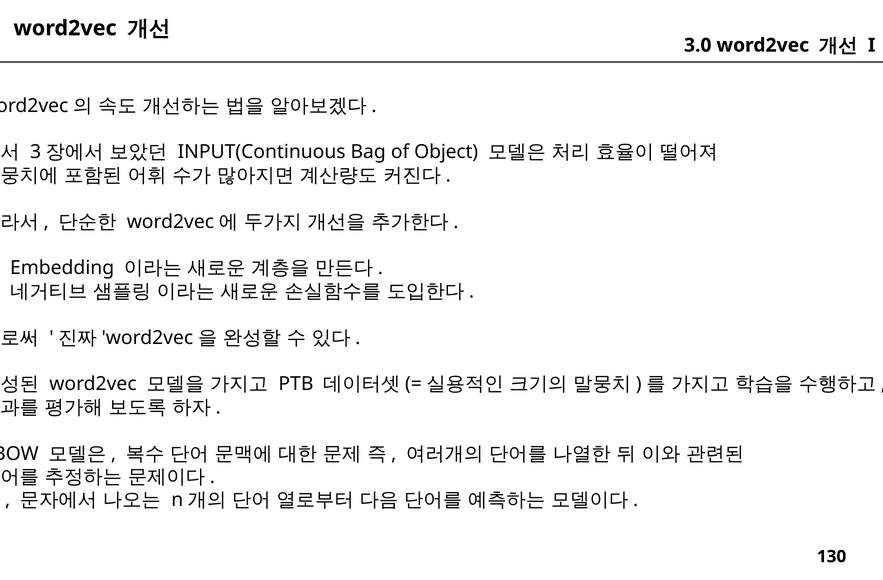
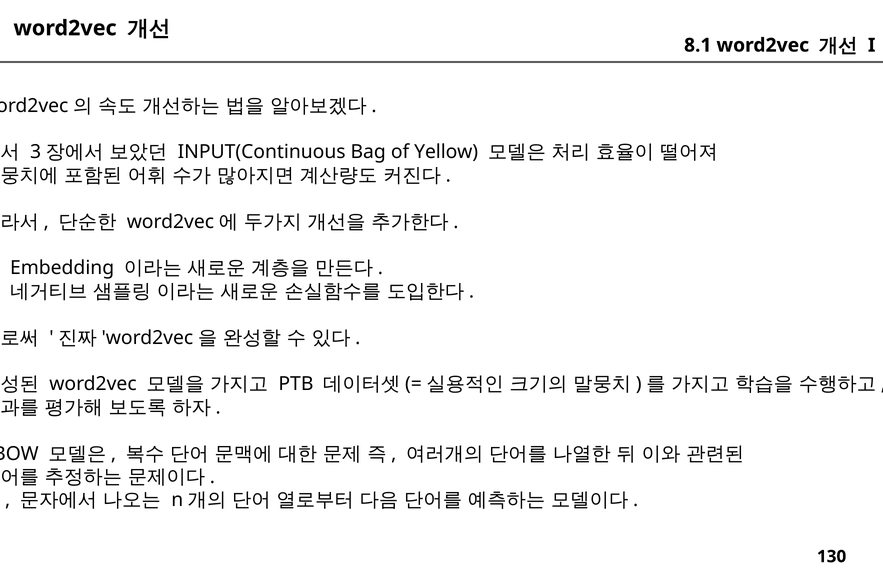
3.0: 3.0 -> 8.1
Object: Object -> Yellow
